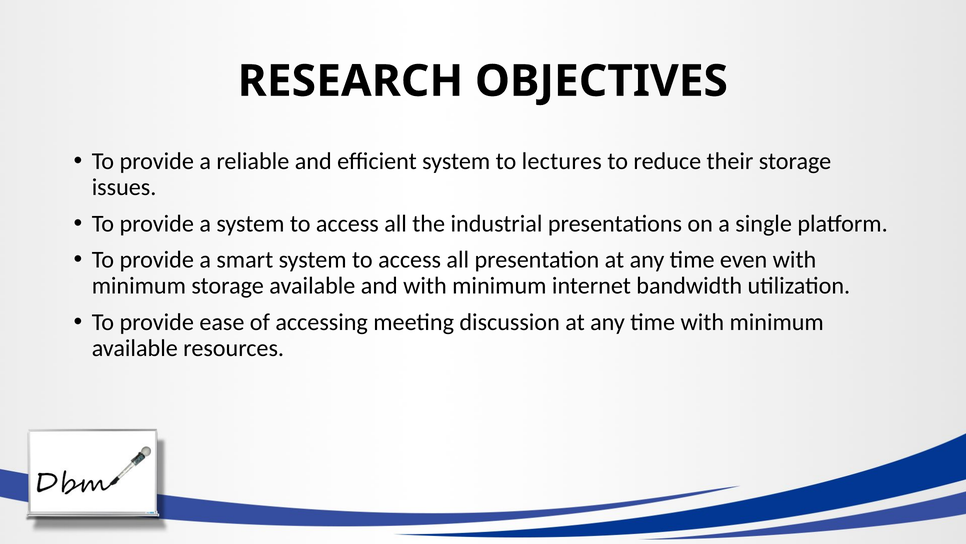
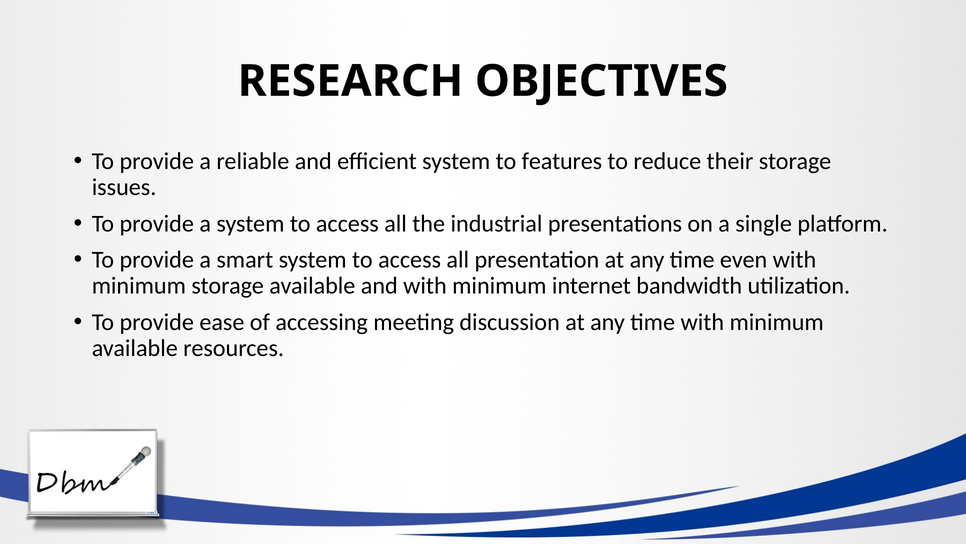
lectures: lectures -> features
